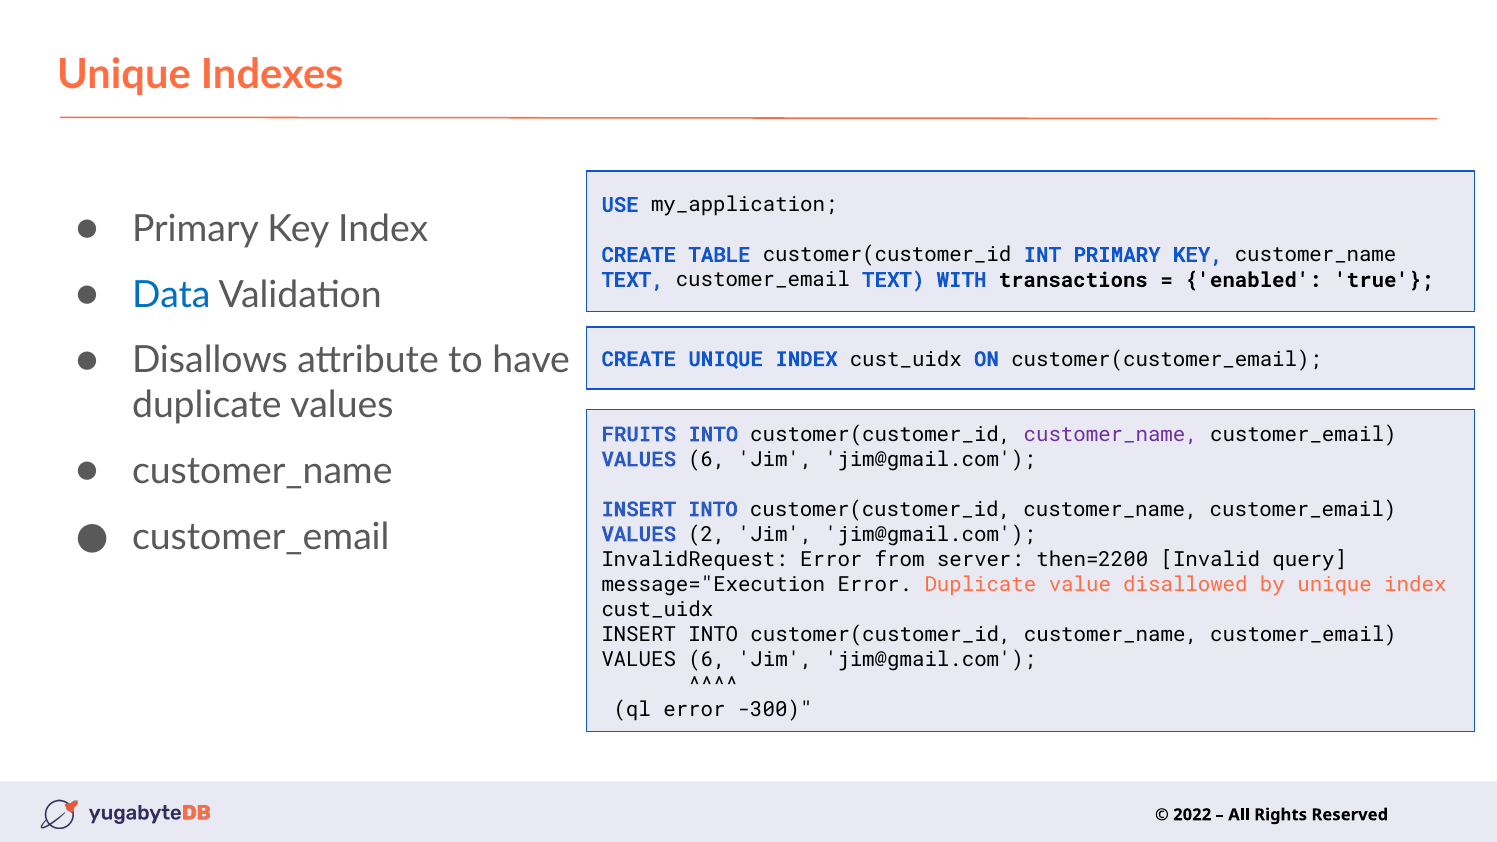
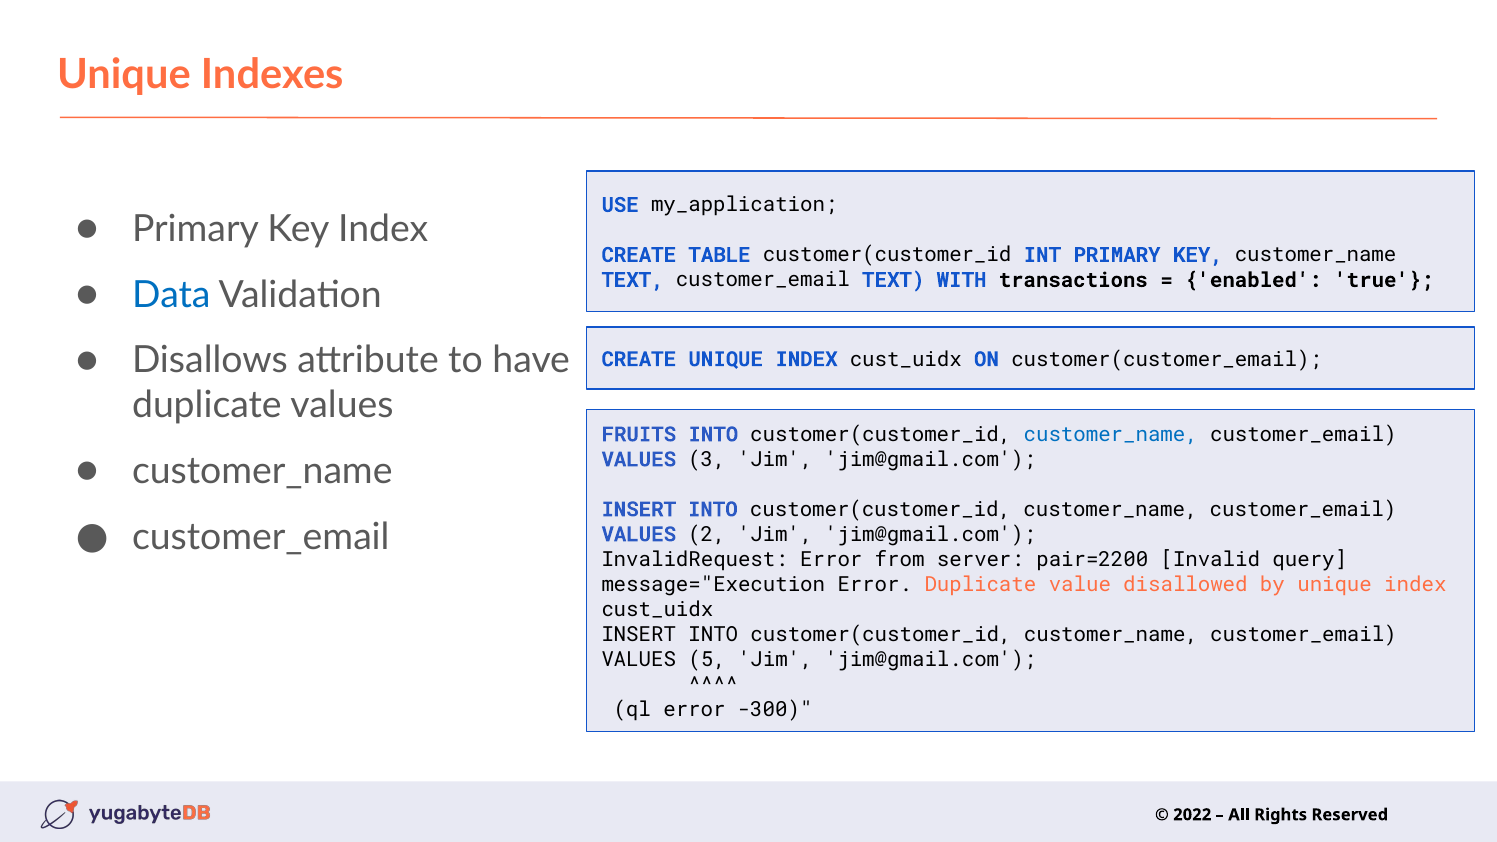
customer_name at (1111, 435) colour: purple -> blue
6 at (707, 460): 6 -> 3
then=2200: then=2200 -> pair=2200
6 at (707, 659): 6 -> 5
